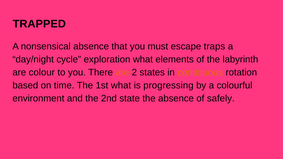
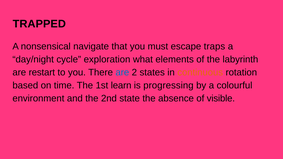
nonsensical absence: absence -> navigate
colour: colour -> restart
are at (122, 73) colour: orange -> blue
1st what: what -> learn
safely: safely -> visible
